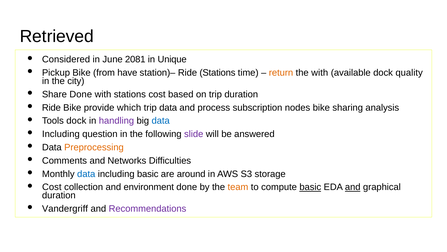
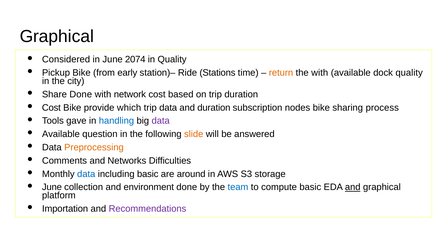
Retrieved at (57, 36): Retrieved -> Graphical
2081: 2081 -> 2074
in Unique: Unique -> Quality
have: have -> early
with stations: stations -> network
Ride at (51, 107): Ride -> Cost
and process: process -> duration
analysis: analysis -> process
Tools dock: dock -> gave
handling colour: purple -> blue
data at (161, 121) colour: blue -> purple
Including at (61, 134): Including -> Available
slide colour: purple -> orange
Cost at (52, 187): Cost -> June
team colour: orange -> blue
basic at (310, 187) underline: present -> none
duration at (59, 195): duration -> platform
Vandergriff: Vandergriff -> Importation
